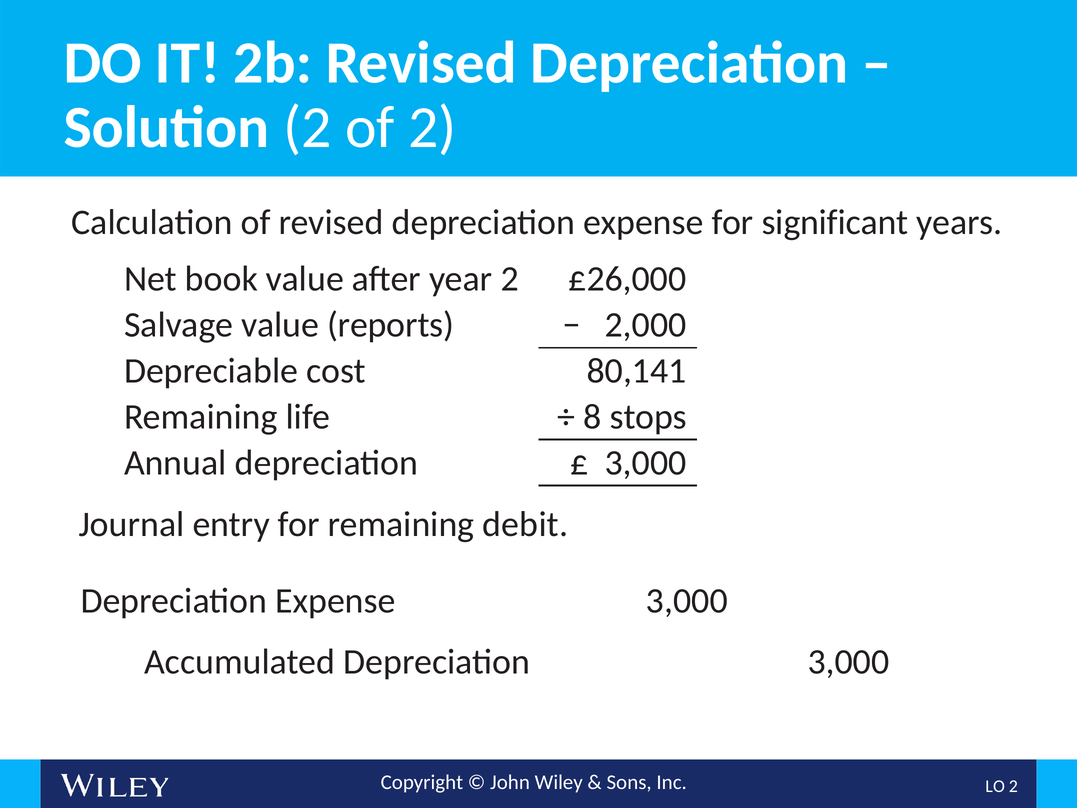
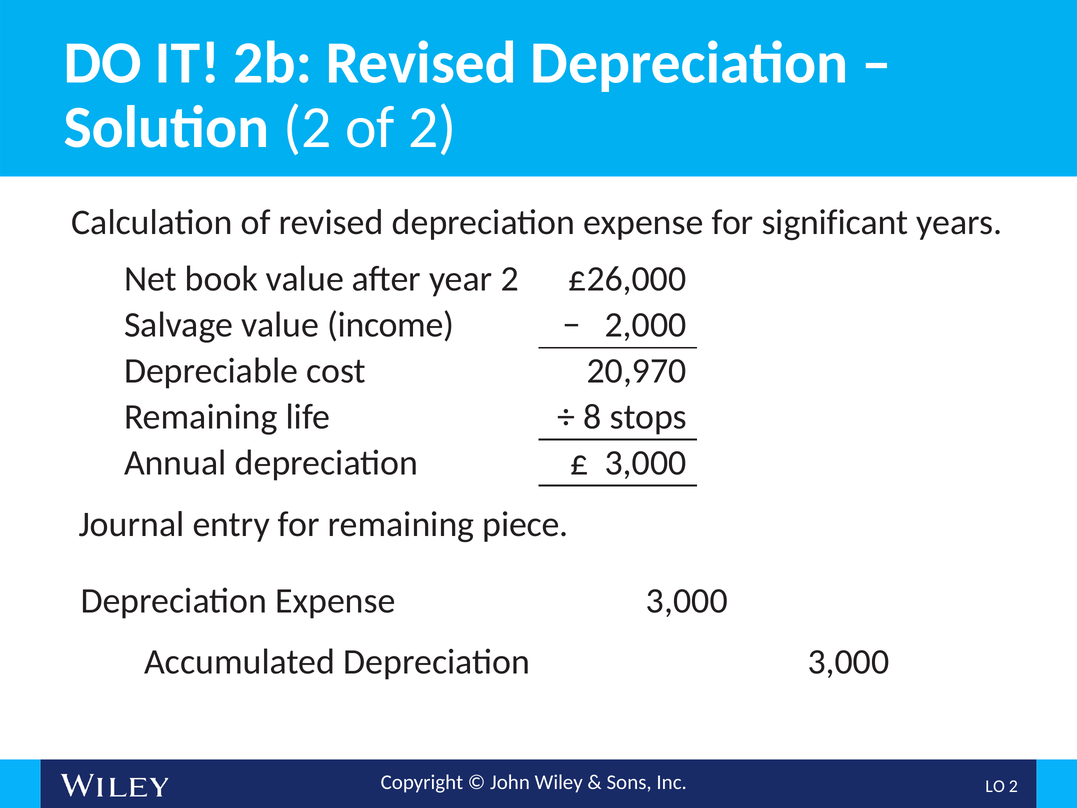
reports: reports -> income
80,141: 80,141 -> 20,970
debit: debit -> piece
